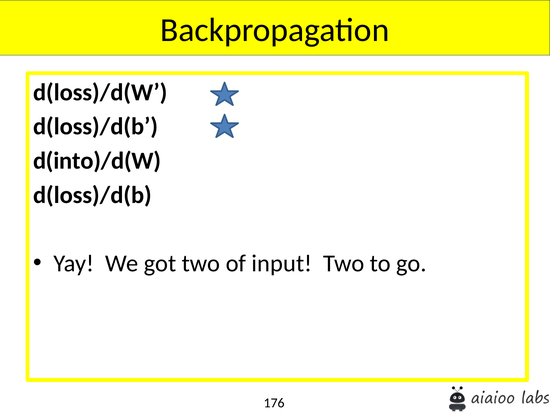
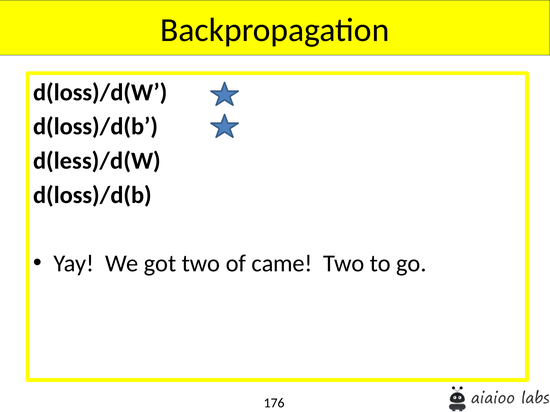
d(into)/d(W: d(into)/d(W -> d(less)/d(W
input: input -> came
